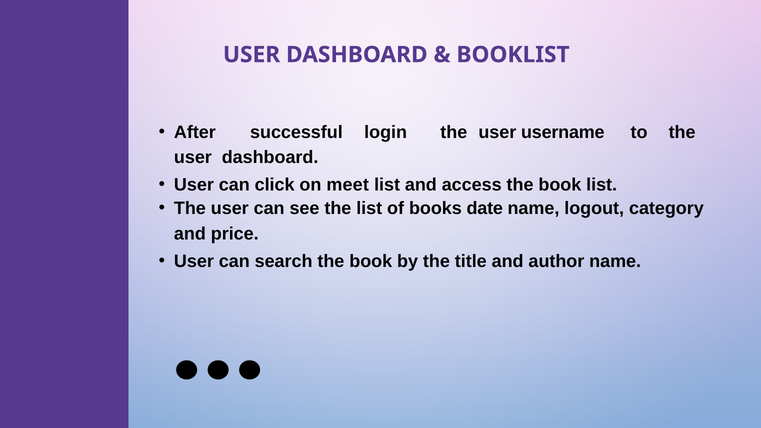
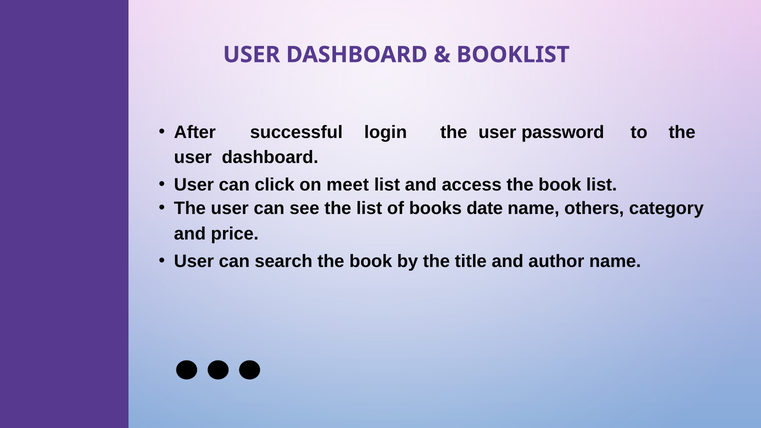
username: username -> password
logout: logout -> others
